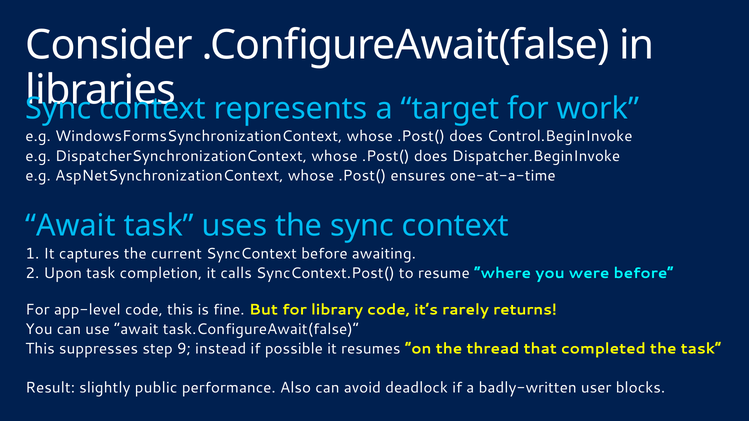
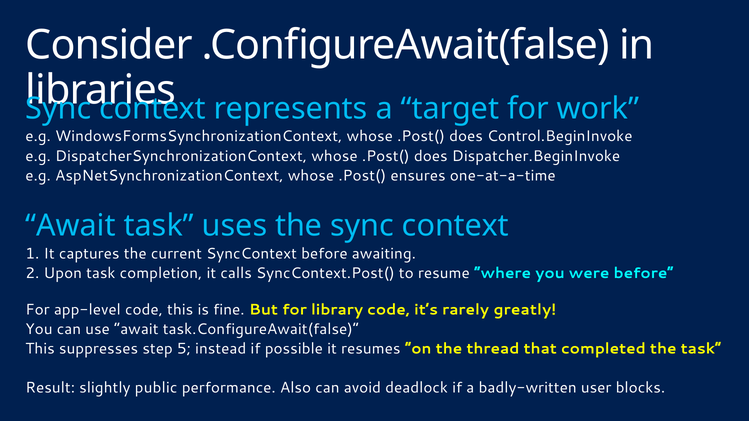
returns: returns -> greatly
9: 9 -> 5
